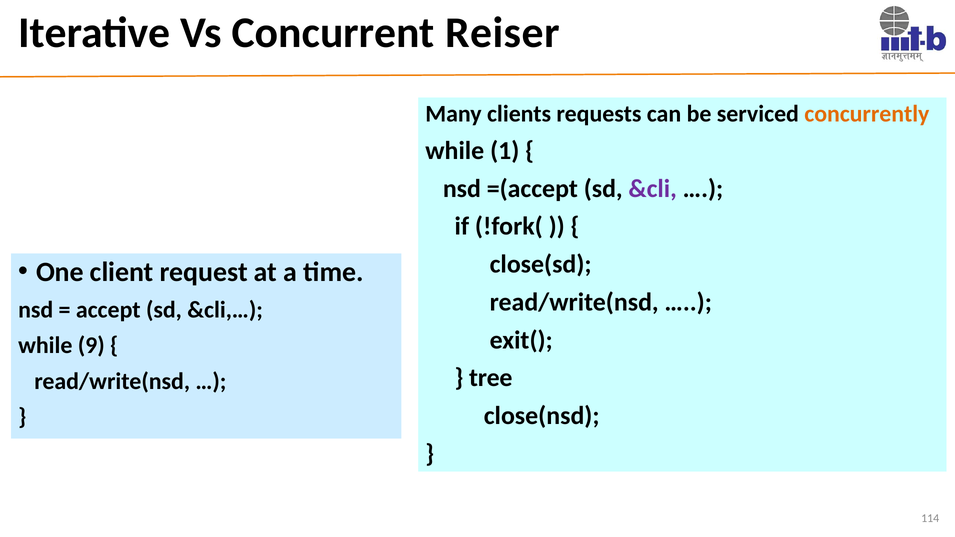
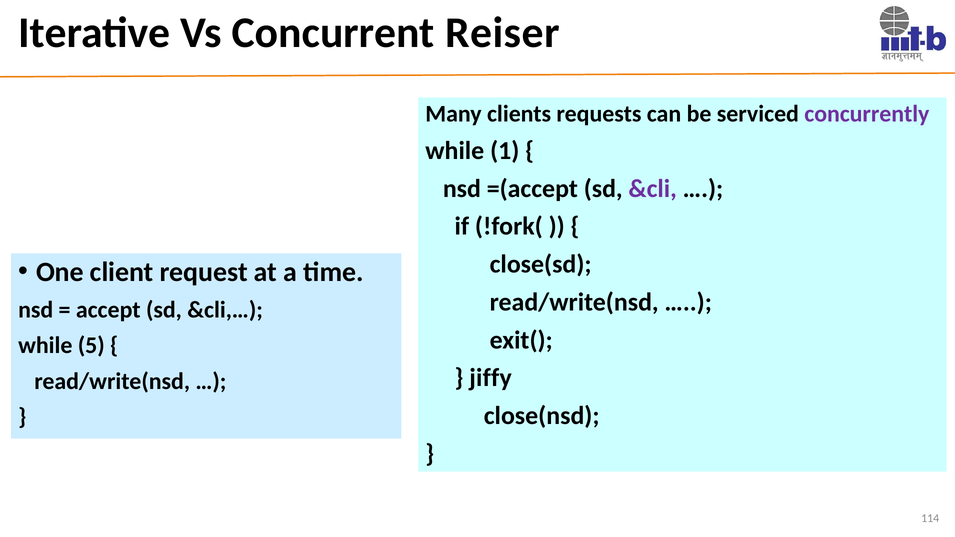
concurrently colour: orange -> purple
9: 9 -> 5
tree: tree -> jiffy
